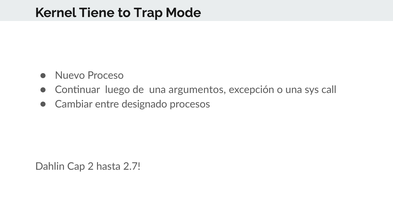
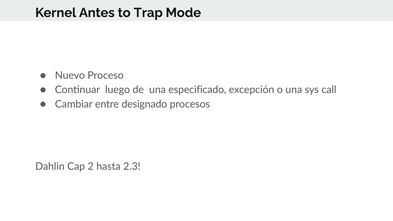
Tiene: Tiene -> Antes
argumentos: argumentos -> especificado
2.7: 2.7 -> 2.3
